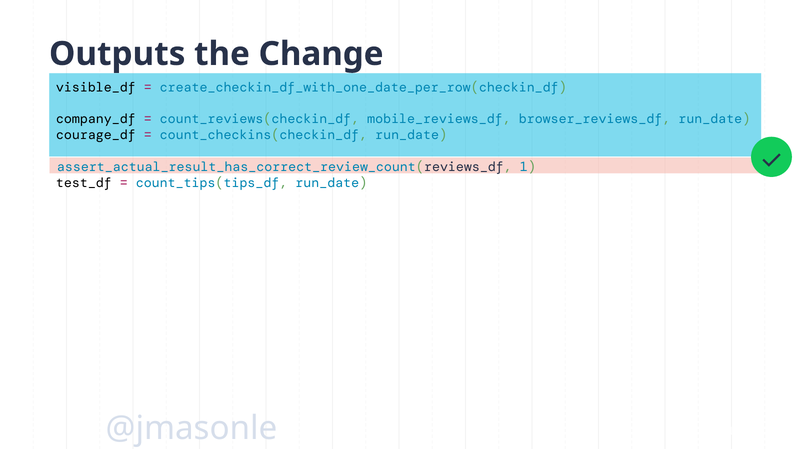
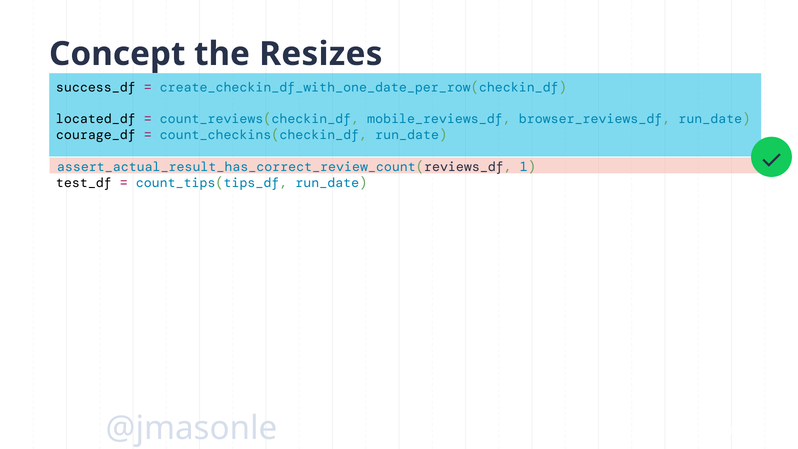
Outputs: Outputs -> Concept
Change: Change -> Resizes
visible_df: visible_df -> success_df
company_df: company_df -> located_df
